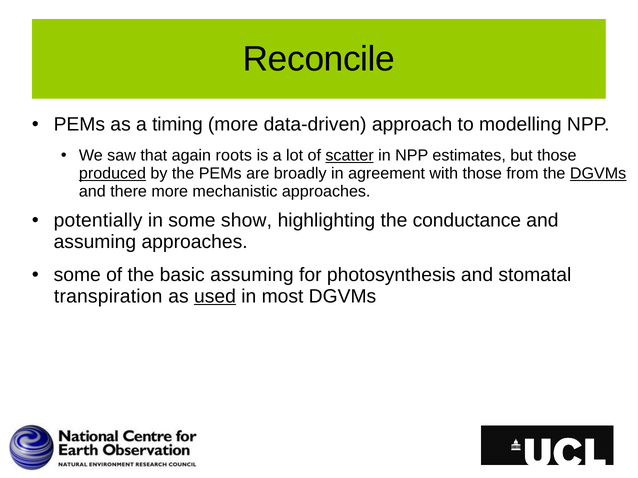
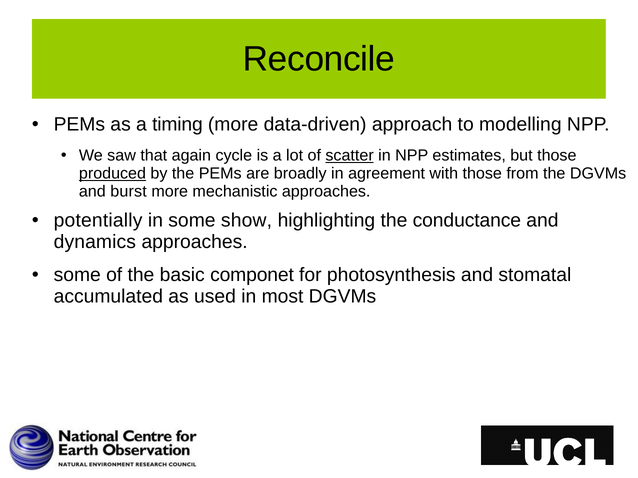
roots: roots -> cycle
DGVMs at (598, 174) underline: present -> none
there: there -> burst
assuming at (95, 242): assuming -> dynamics
basic assuming: assuming -> componet
transpiration: transpiration -> accumulated
used underline: present -> none
